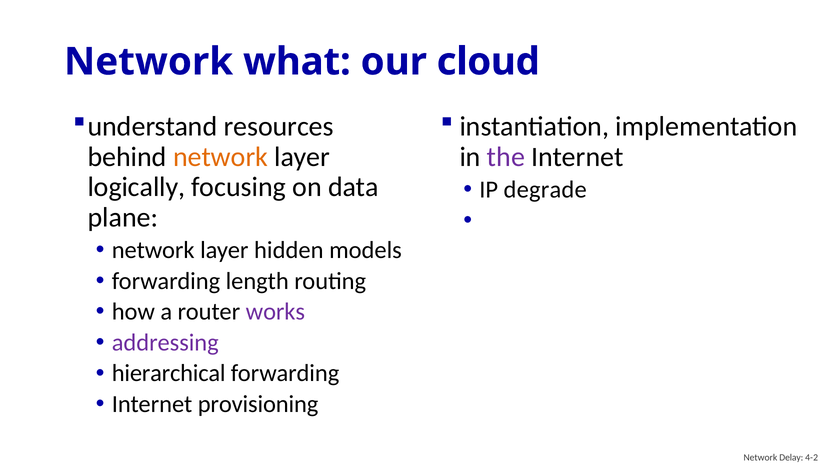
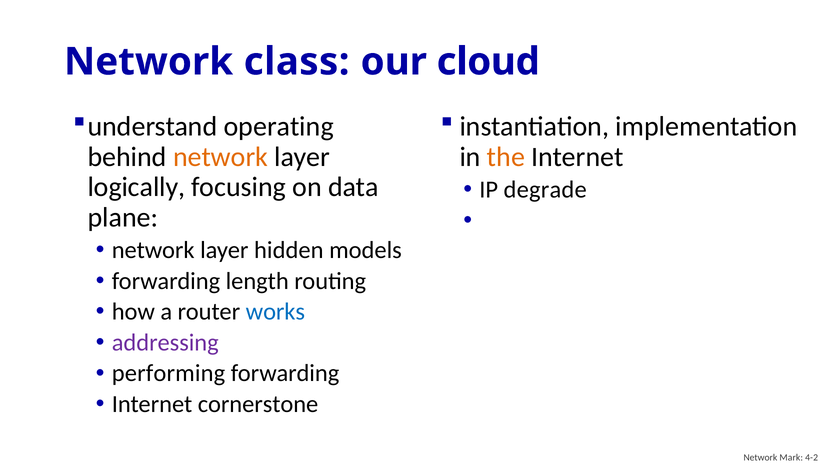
what: what -> class
resources: resources -> operating
the colour: purple -> orange
works colour: purple -> blue
hierarchical: hierarchical -> performing
provisioning: provisioning -> cornerstone
Delay: Delay -> Mark
